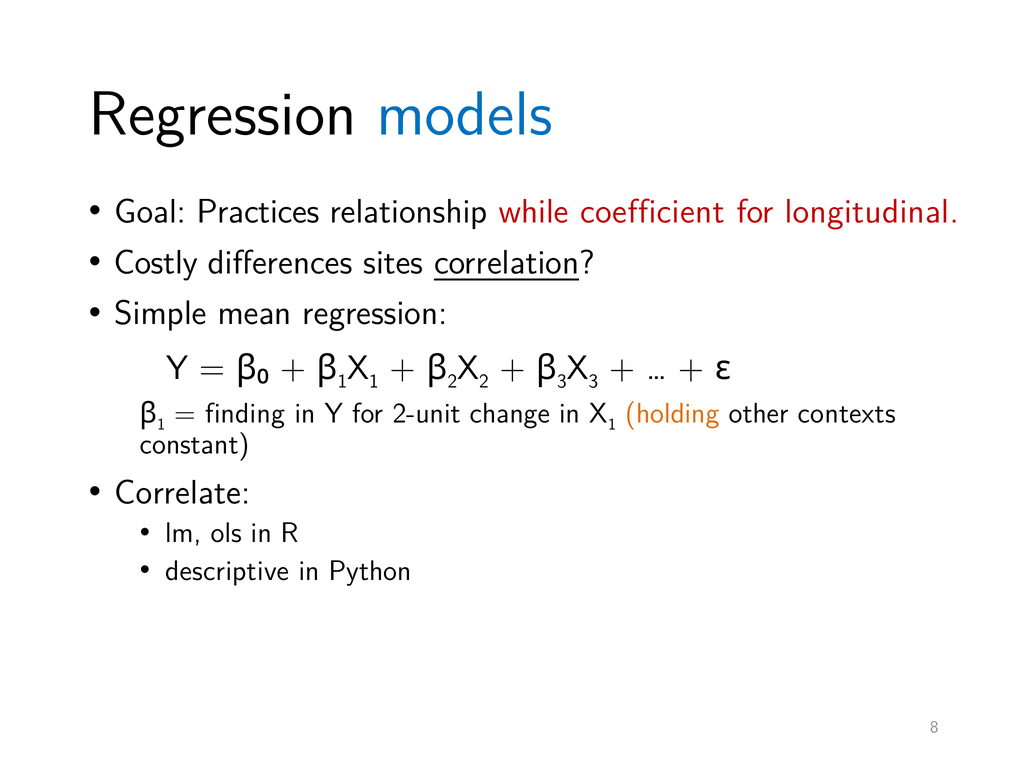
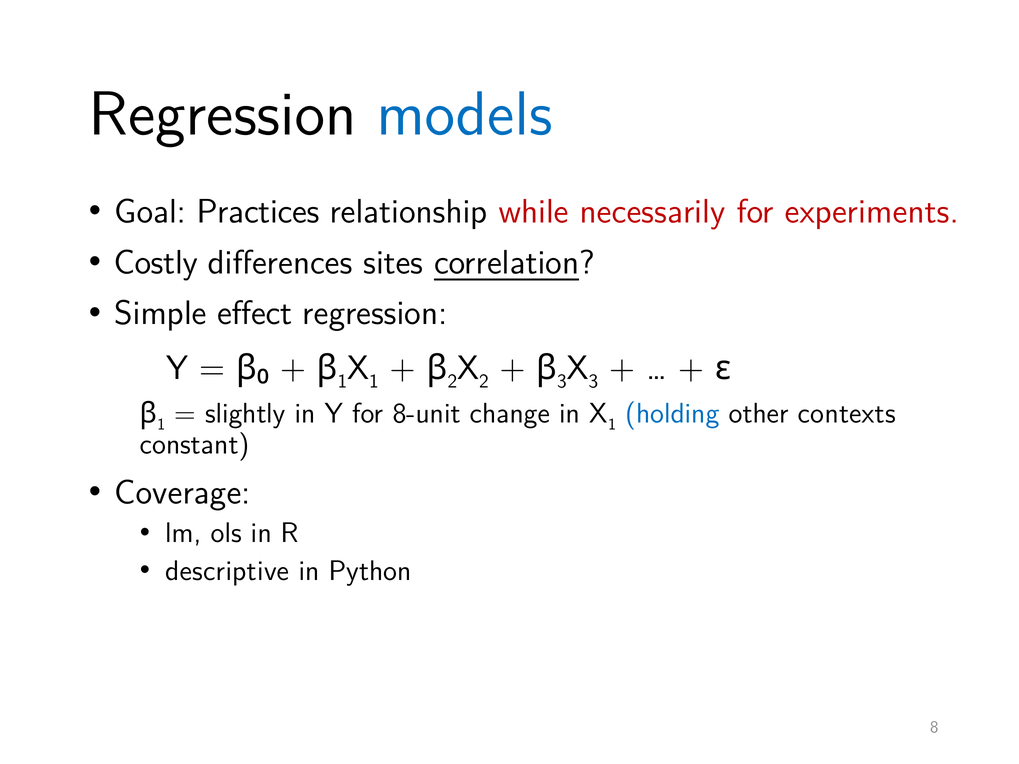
coefficient: coefficient -> necessarily
longitudinal: longitudinal -> experiments
mean: mean -> effect
finding: finding -> slightly
2-unit: 2-unit -> 8-unit
holding colour: orange -> blue
Correlate: Correlate -> Coverage
